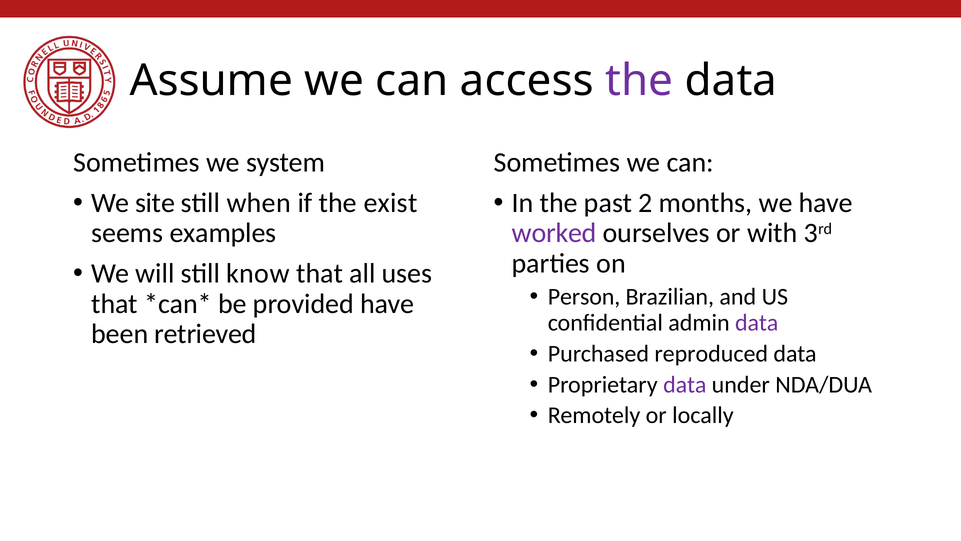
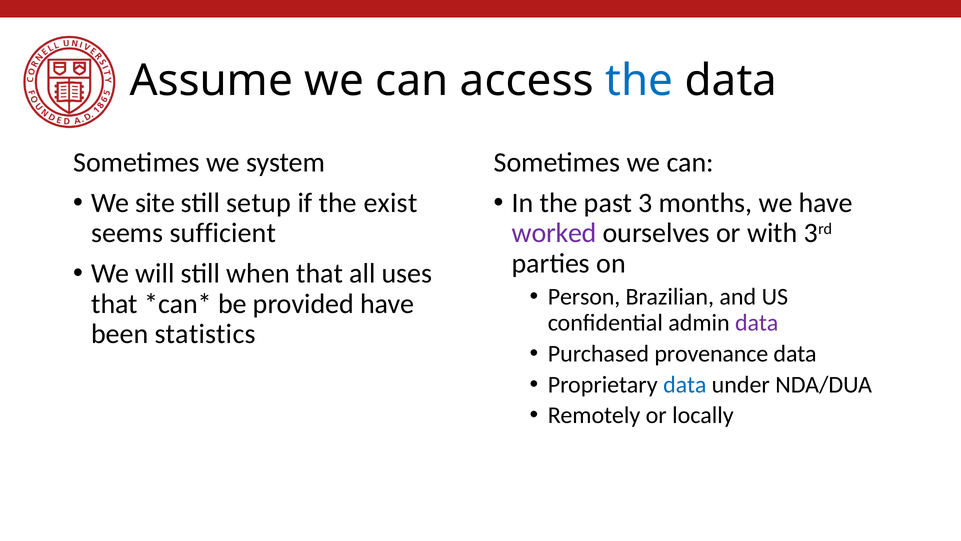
the at (639, 81) colour: purple -> blue
when: when -> setup
2: 2 -> 3
examples: examples -> sufficient
know: know -> when
retrieved: retrieved -> statistics
reproduced: reproduced -> provenance
data at (685, 384) colour: purple -> blue
